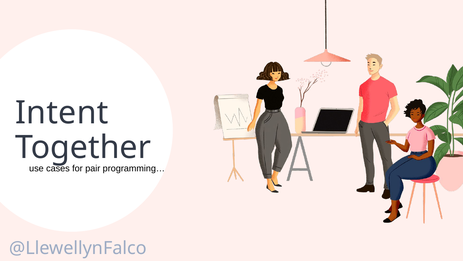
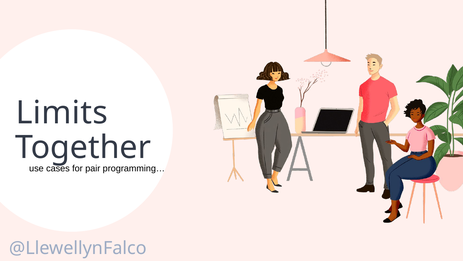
Intent: Intent -> Limits
